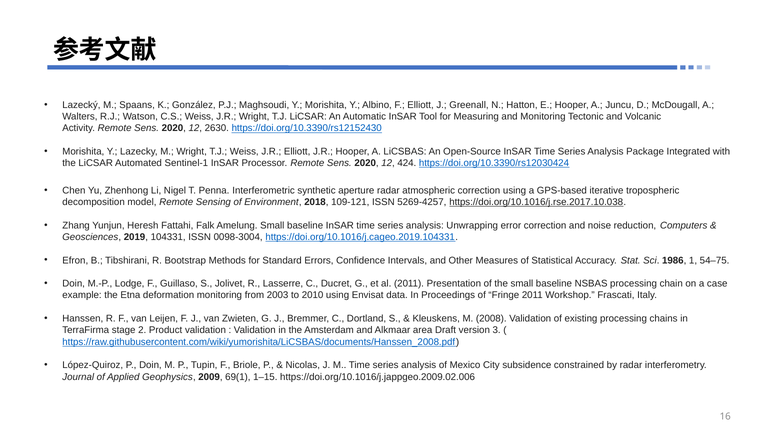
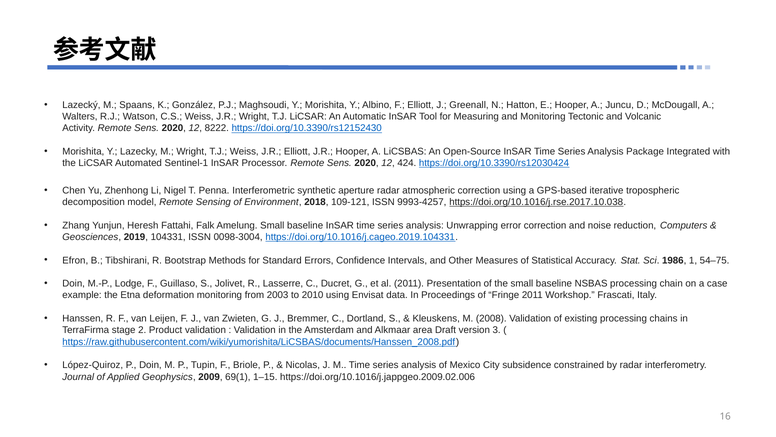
2630: 2630 -> 8222
5269-4257: 5269-4257 -> 9993-4257
